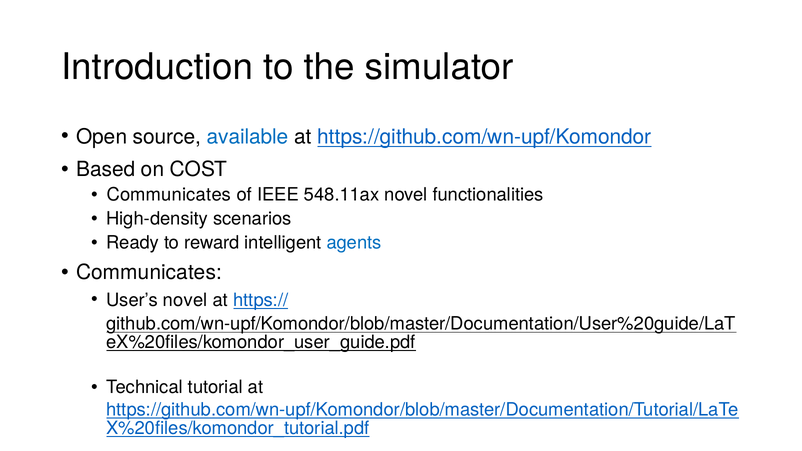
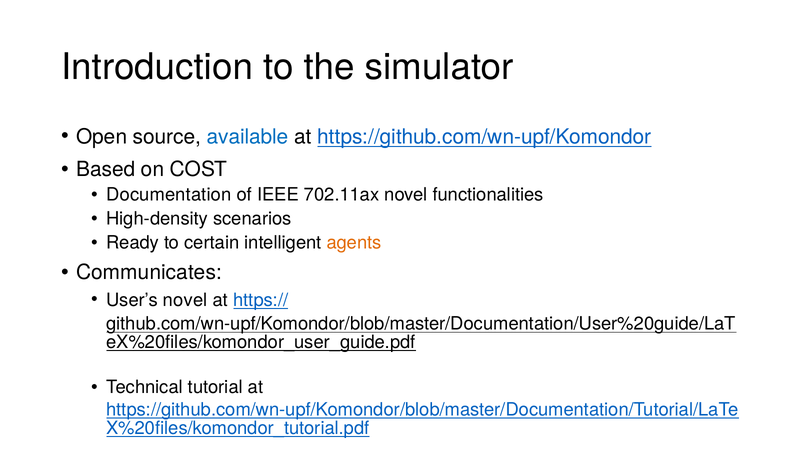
Communicates at (169, 195): Communicates -> Documentation
548.11ax: 548.11ax -> 702.11ax
reward: reward -> certain
agents colour: blue -> orange
